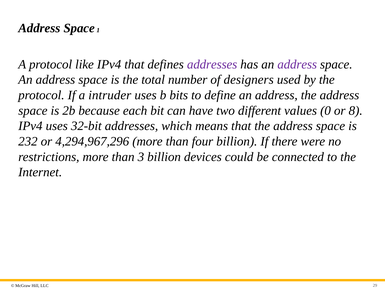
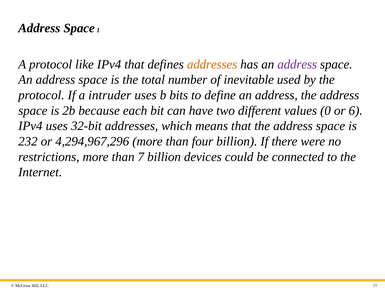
addresses at (212, 64) colour: purple -> orange
designers: designers -> inevitable
8: 8 -> 6
3: 3 -> 7
